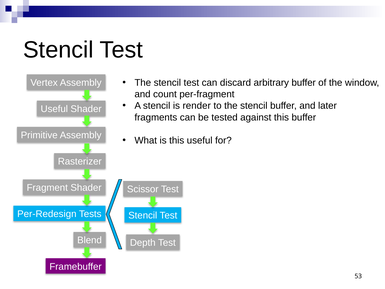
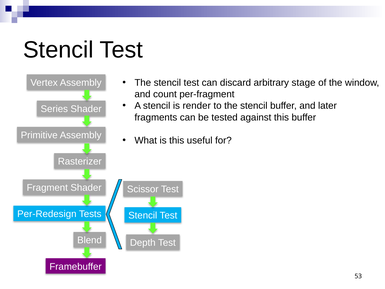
arbitrary buffer: buffer -> stage
Useful at (54, 109): Useful -> Series
